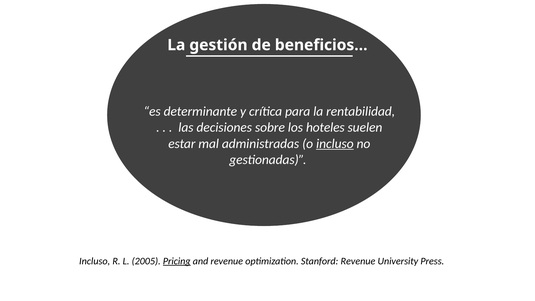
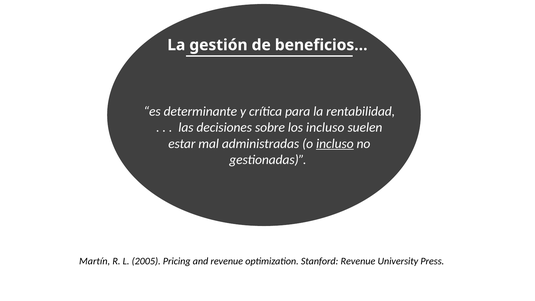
los hoteles: hoteles -> incluso
Incluso at (95, 261): Incluso -> Martín
Pricing underline: present -> none
